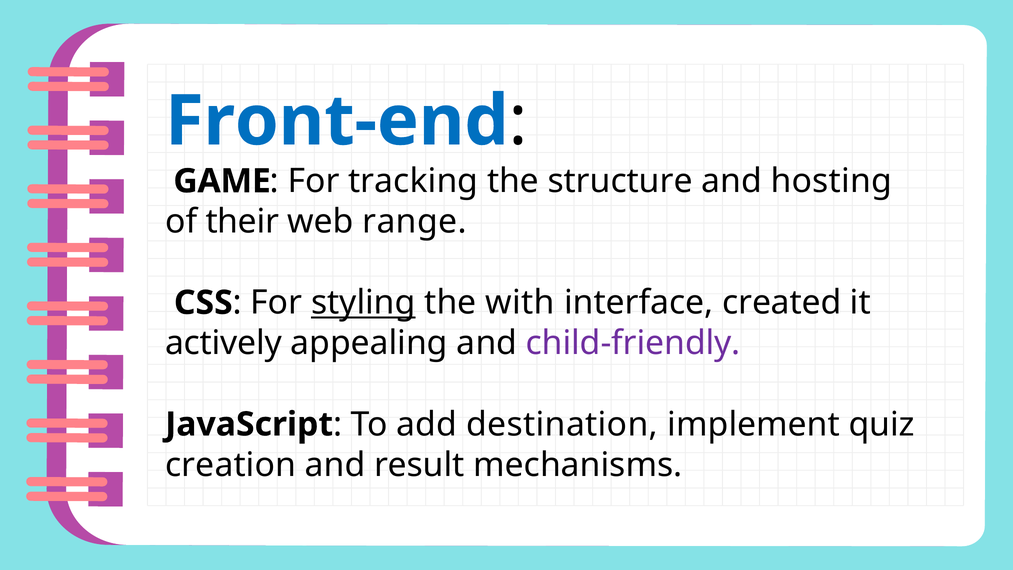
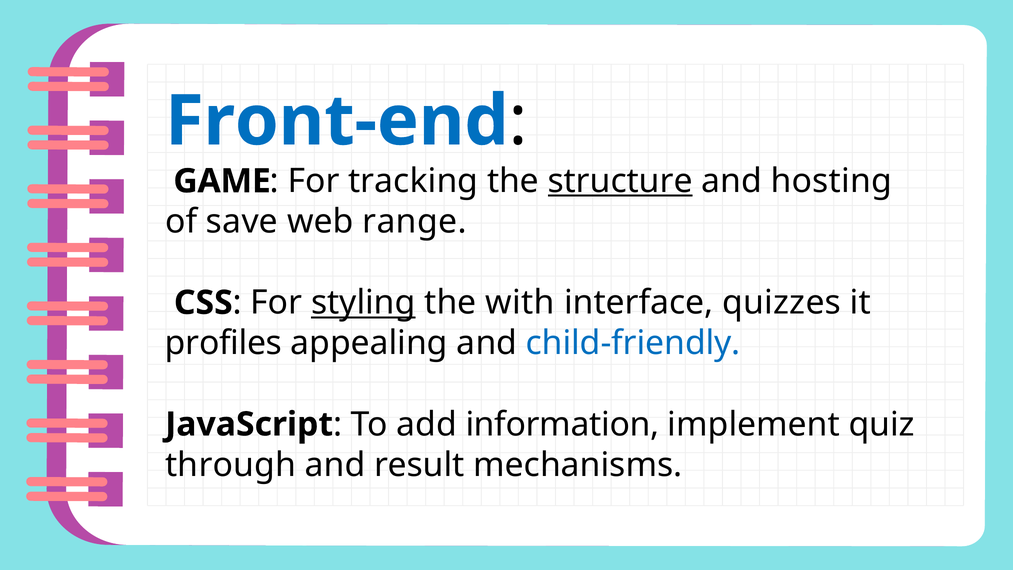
structure underline: none -> present
their: their -> save
created: created -> quizzes
actively: actively -> profiles
child-friendly colour: purple -> blue
destination: destination -> information
creation: creation -> through
